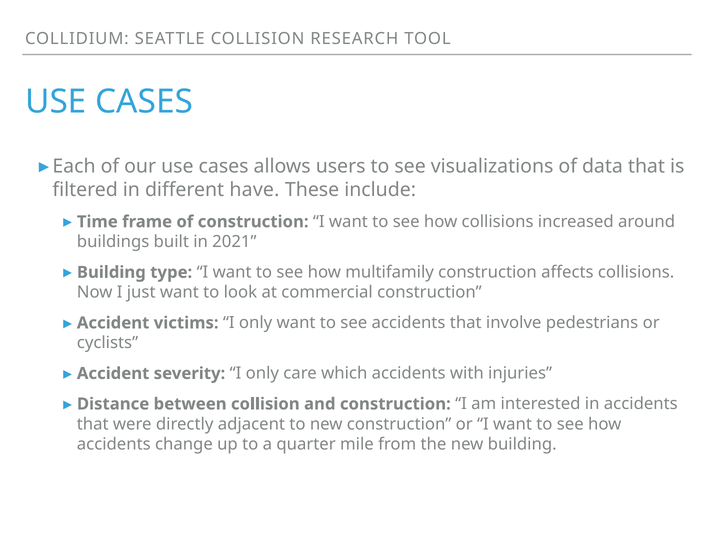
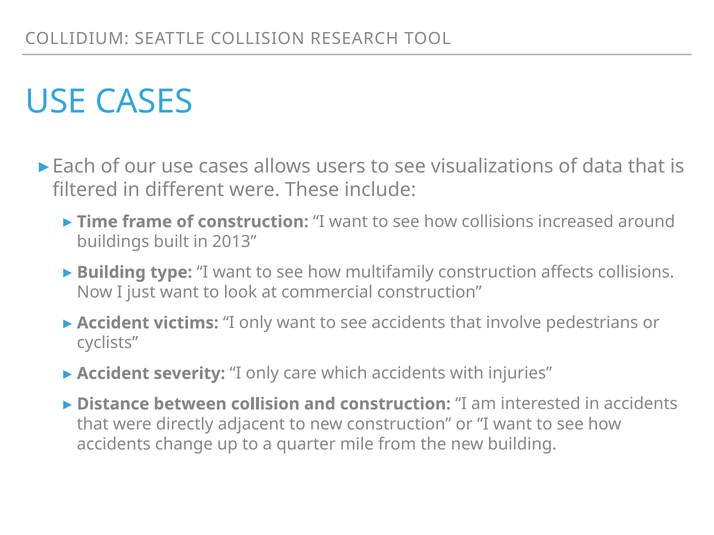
different have: have -> were
2021: 2021 -> 2013
